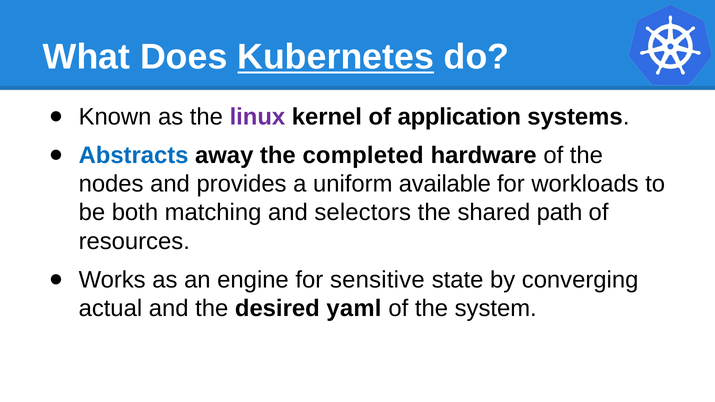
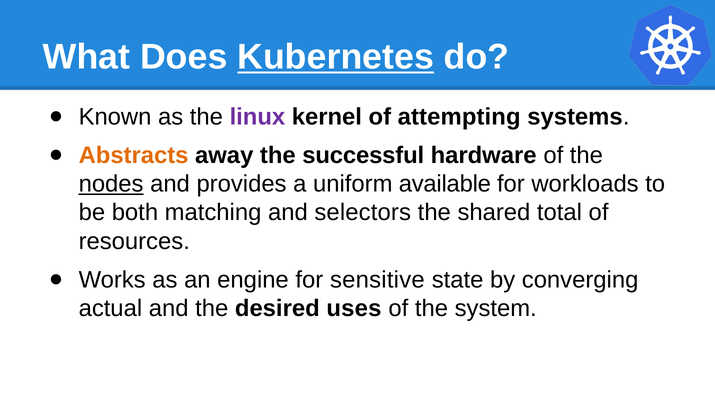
application: application -> attempting
Abstracts colour: blue -> orange
completed: completed -> successful
nodes underline: none -> present
path: path -> total
yaml: yaml -> uses
